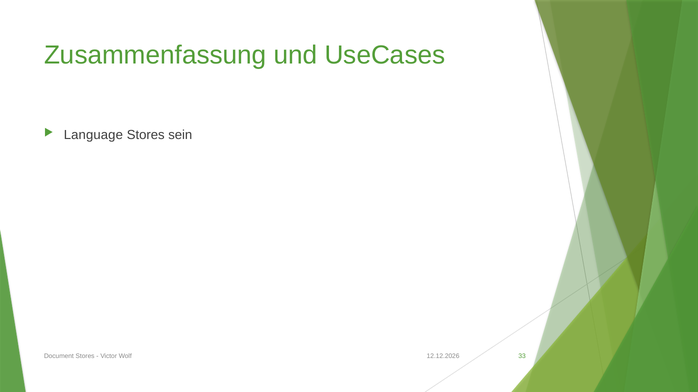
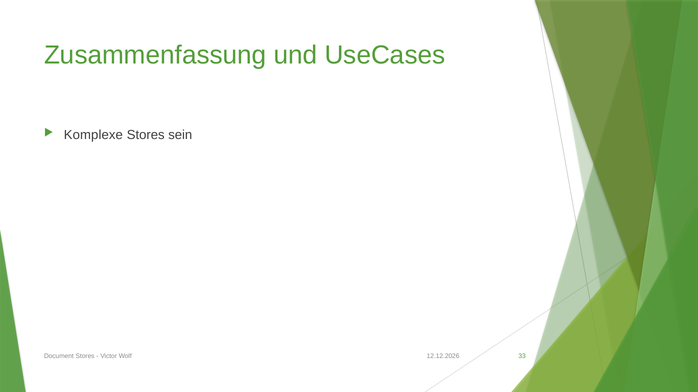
Language: Language -> Komplexe
